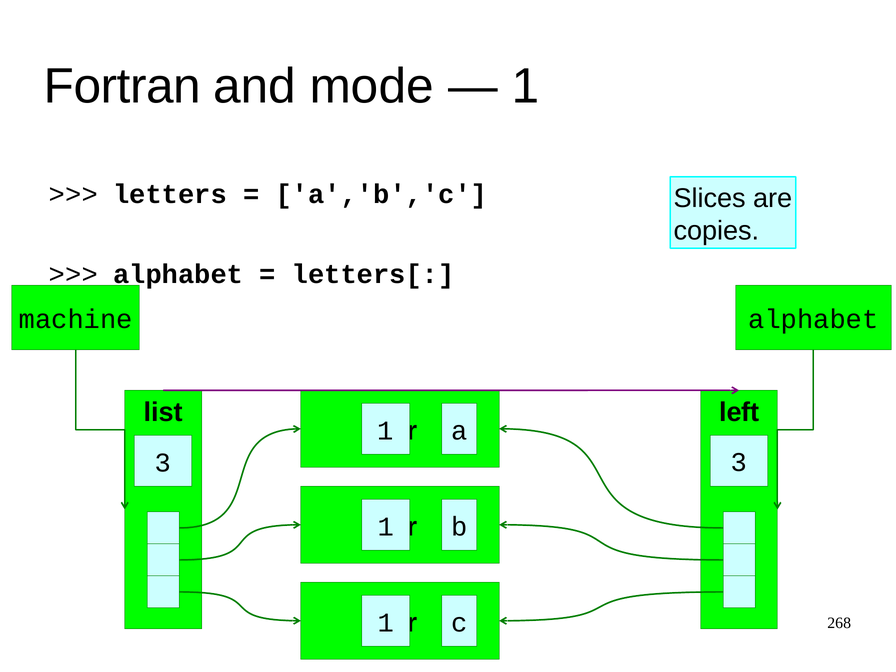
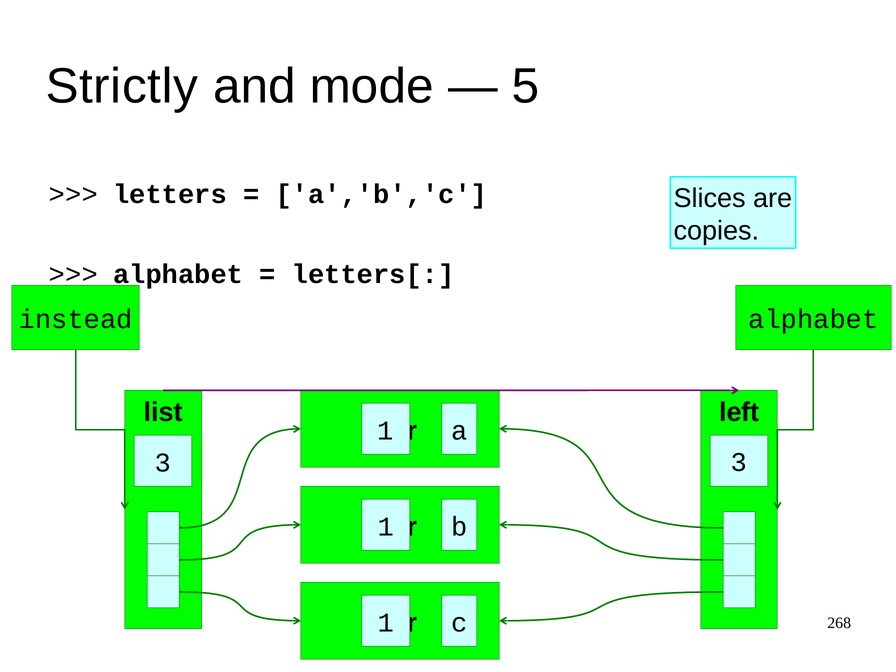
Fortran: Fortran -> Strictly
1 at (525, 86): 1 -> 5
machine: machine -> instead
